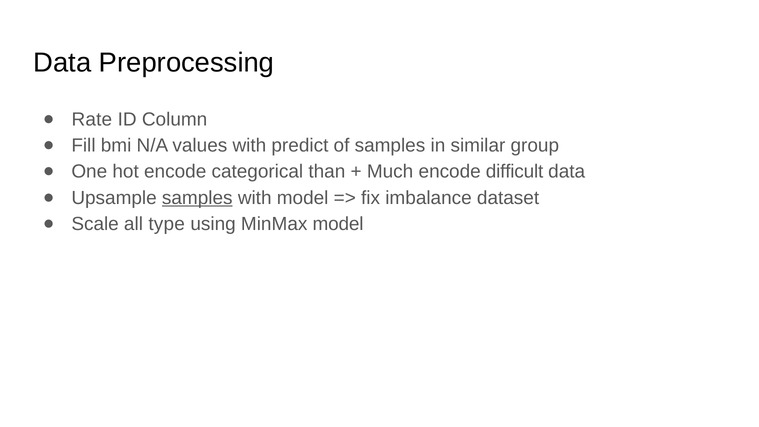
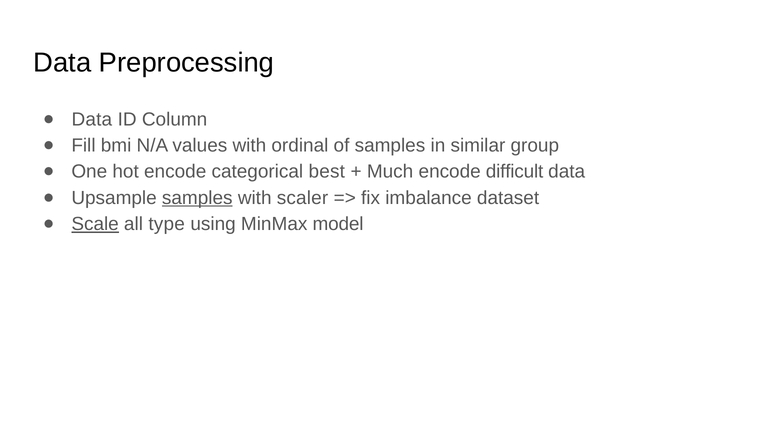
Rate at (92, 119): Rate -> Data
predict: predict -> ordinal
than: than -> best
with model: model -> scaler
Scale underline: none -> present
